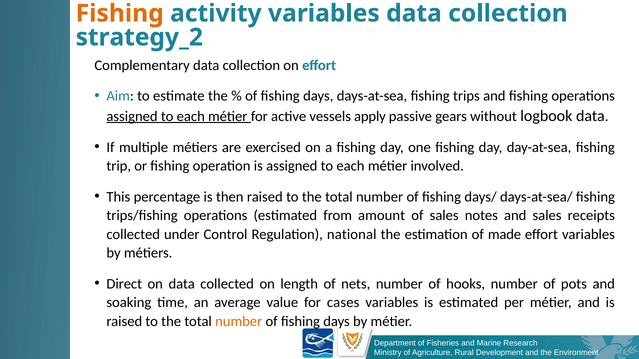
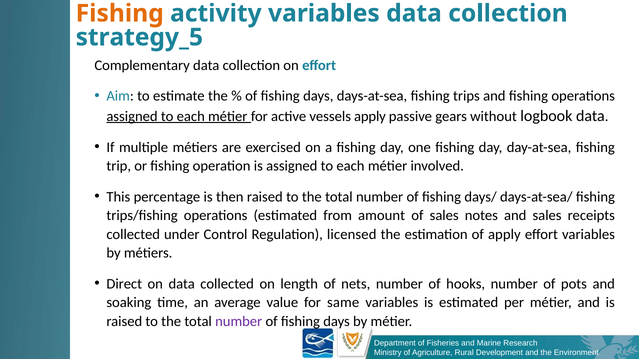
strategy_2: strategy_2 -> strategy_5
national: national -> licensed
of made: made -> apply
cases: cases -> same
number at (239, 322) colour: orange -> purple
